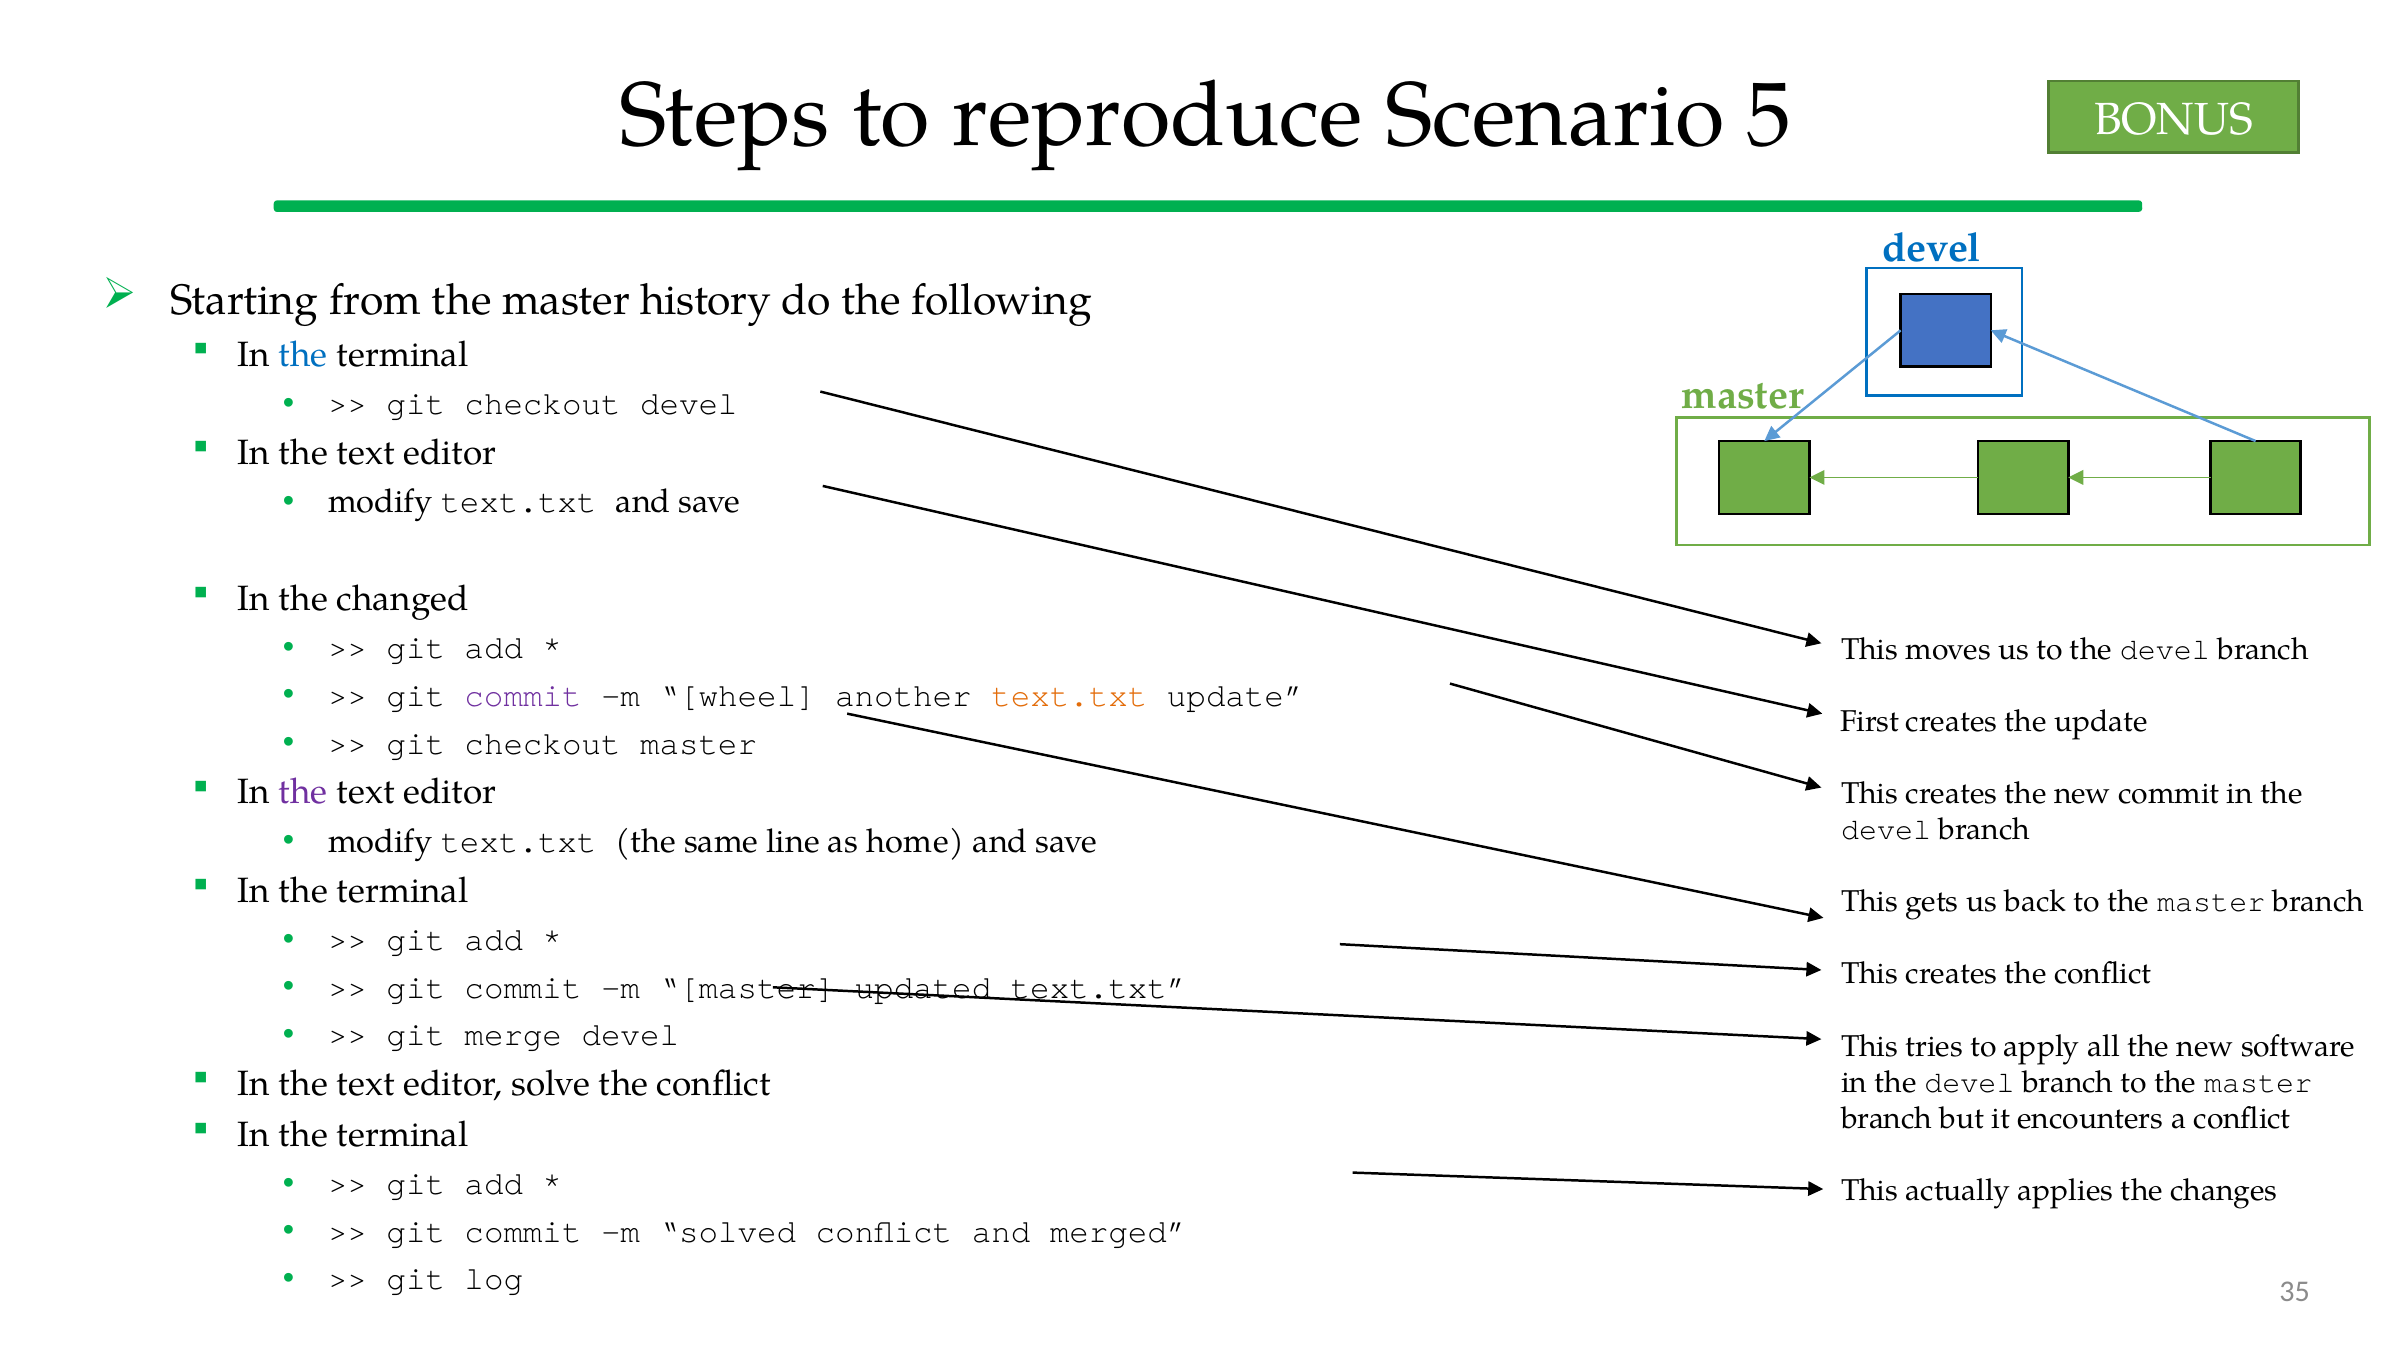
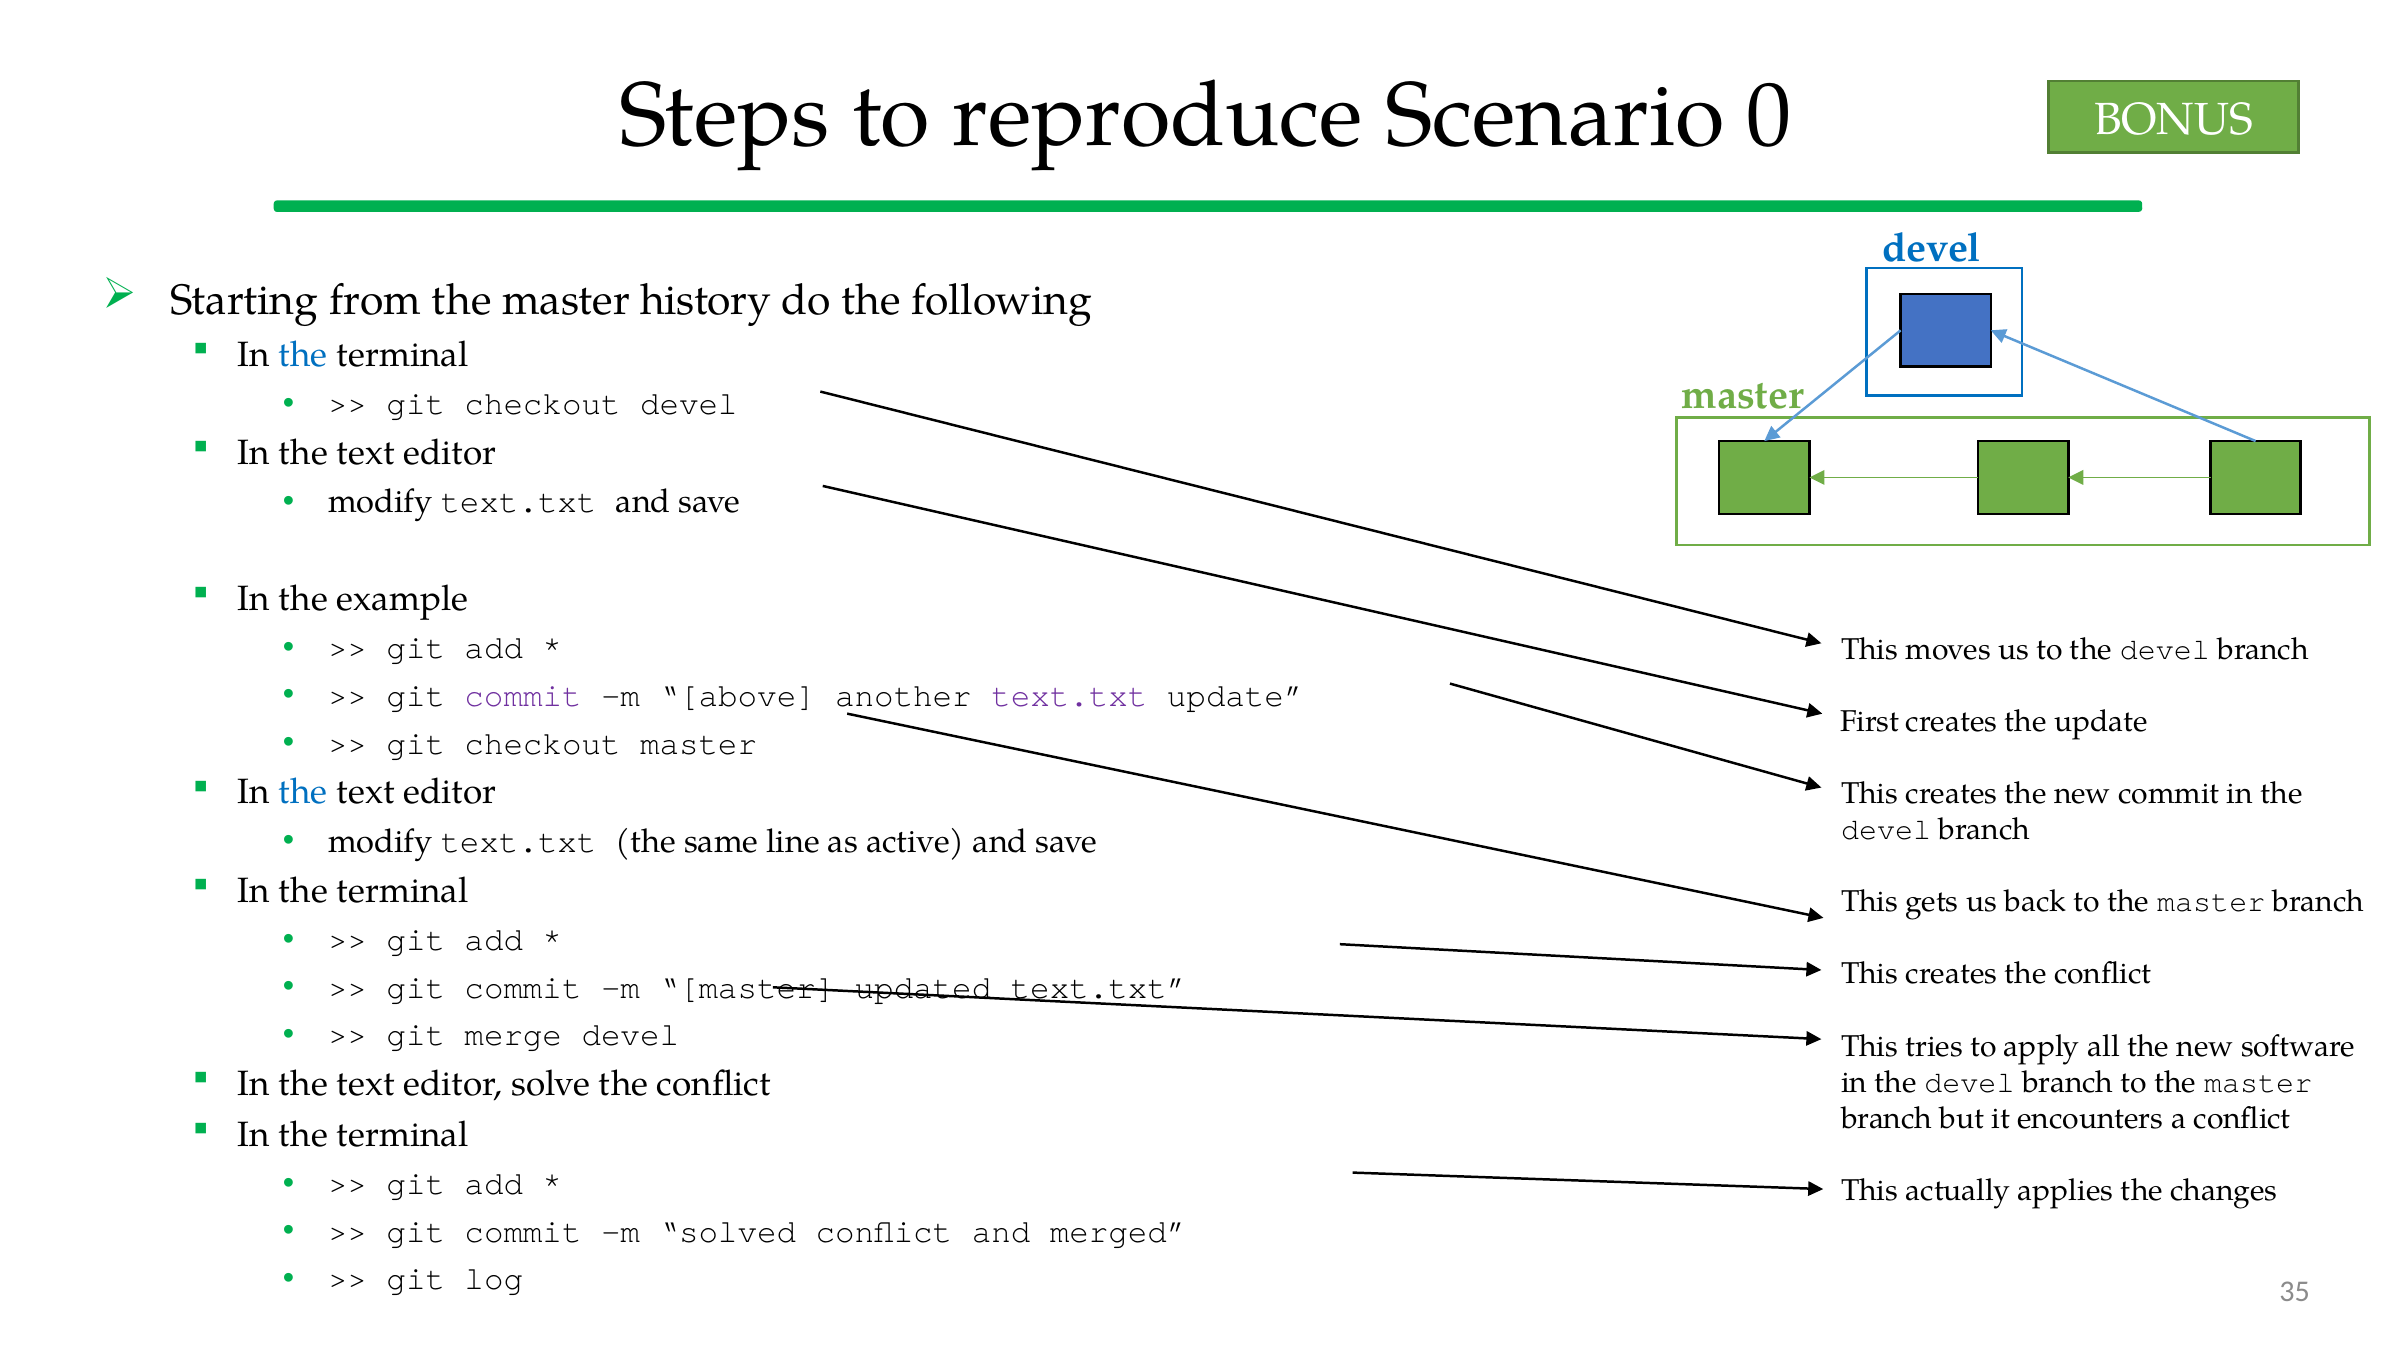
5: 5 -> 0
changed: changed -> example
wheel: wheel -> above
text.txt at (1069, 696) colour: orange -> purple
the at (303, 793) colour: purple -> blue
home: home -> active
